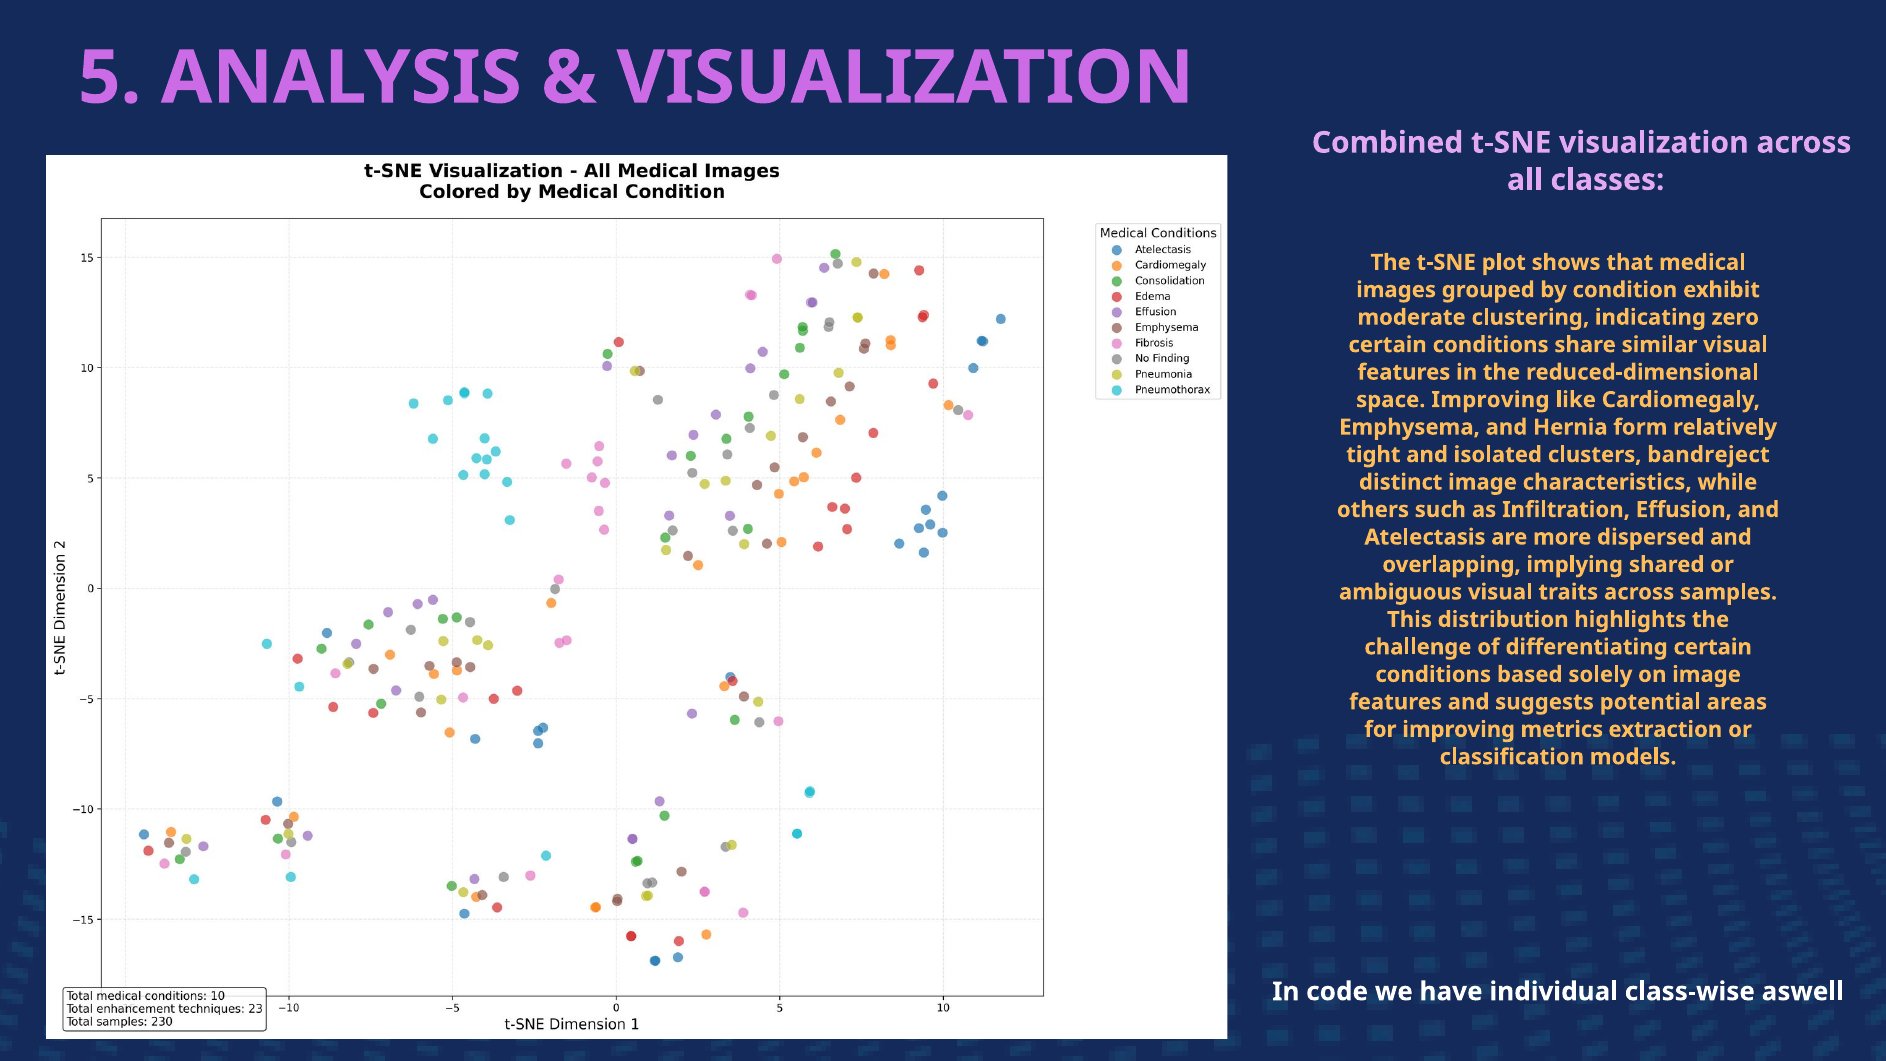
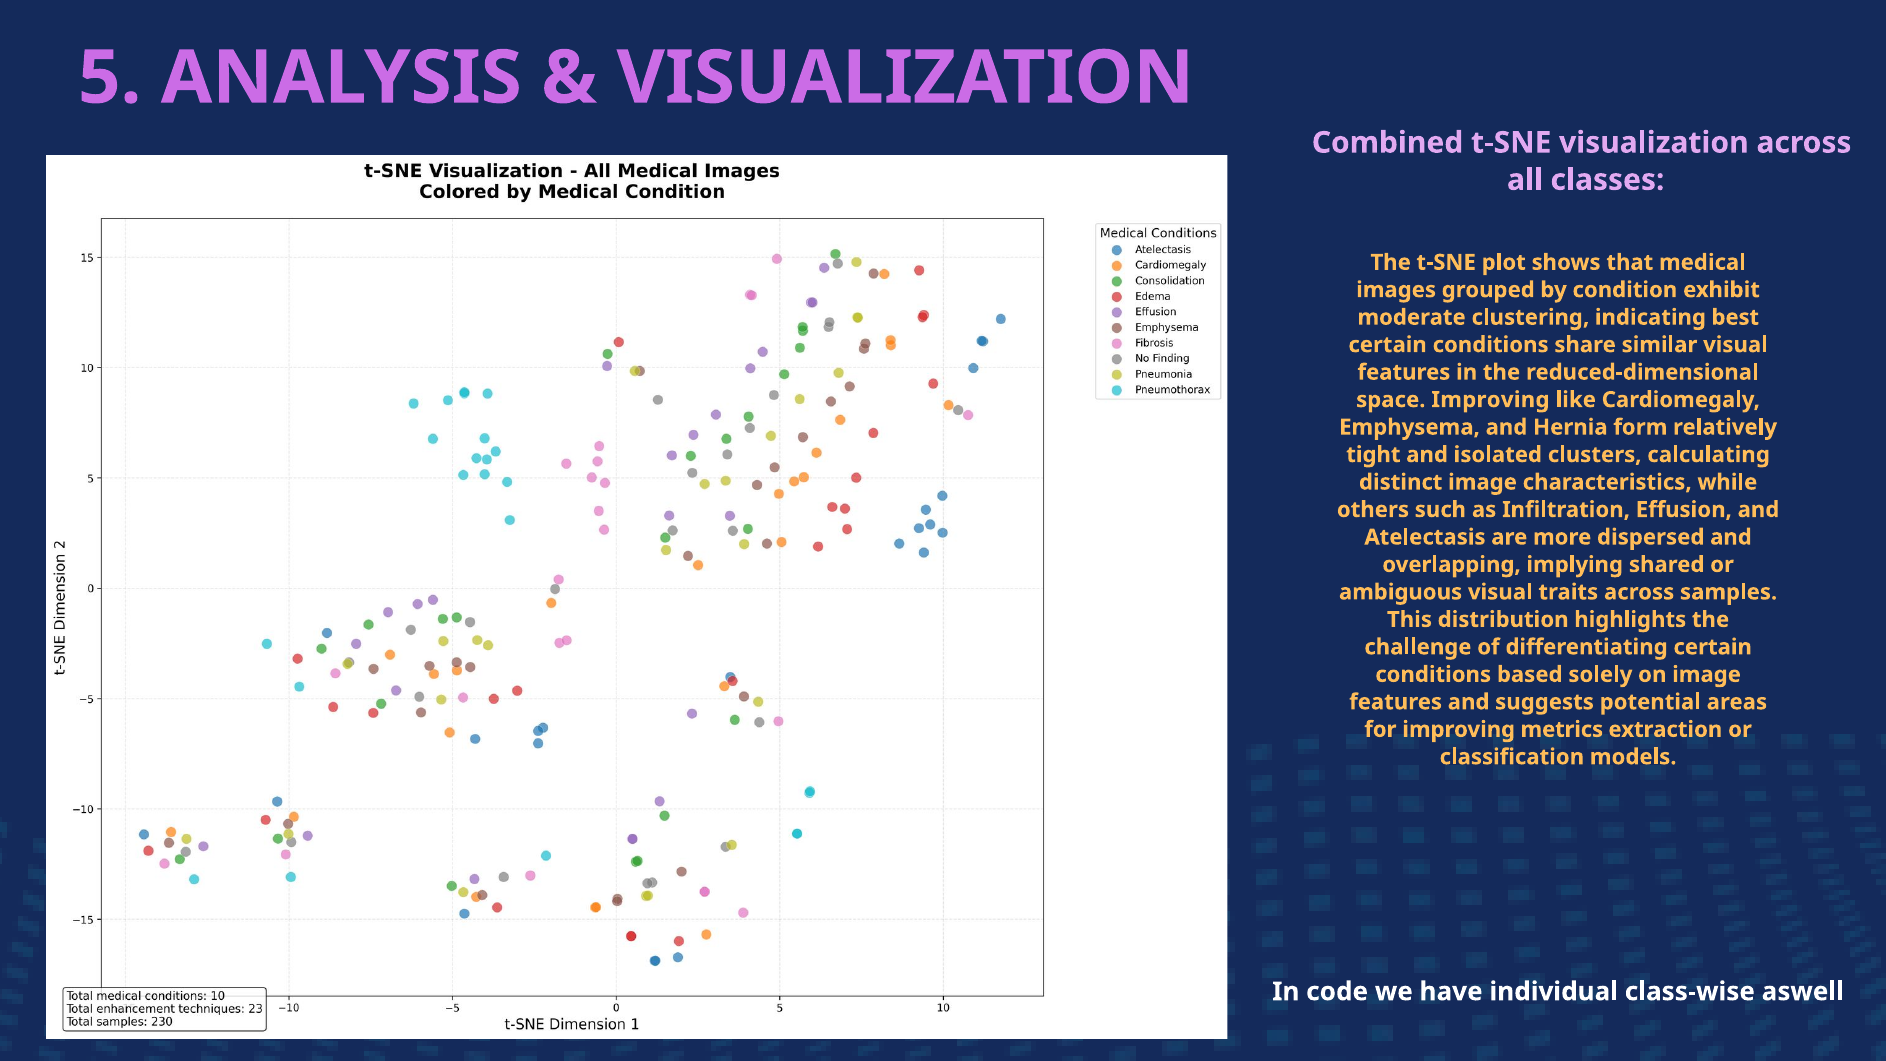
zero: zero -> best
bandreject: bandreject -> calculating
